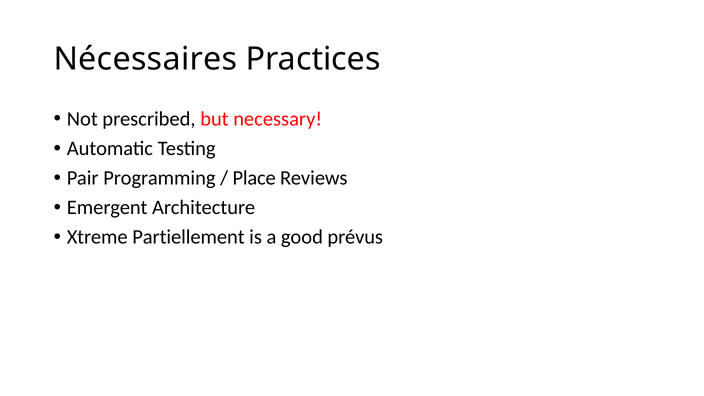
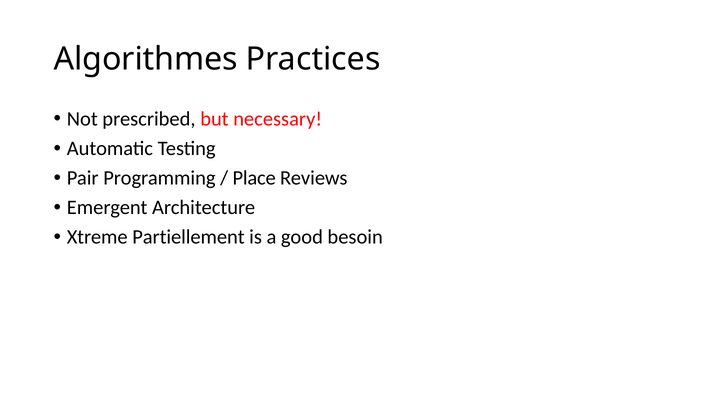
Nécessaires: Nécessaires -> Algorithmes
prévus: prévus -> besoin
